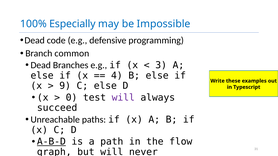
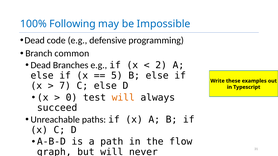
Especially: Especially -> Following
3: 3 -> 2
4: 4 -> 5
9: 9 -> 7
will at (123, 98) colour: purple -> orange
A-B-D underline: present -> none
